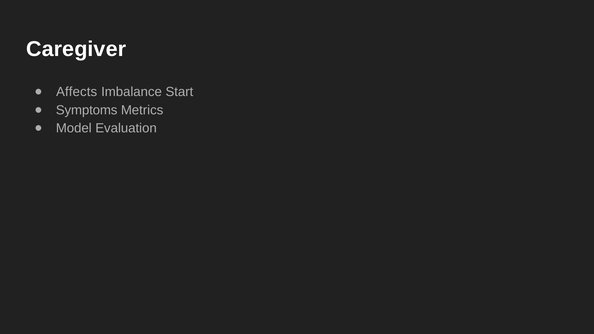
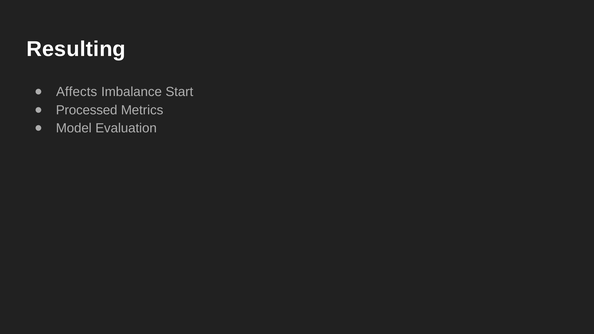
Caregiver: Caregiver -> Resulting
Symptoms: Symptoms -> Processed
